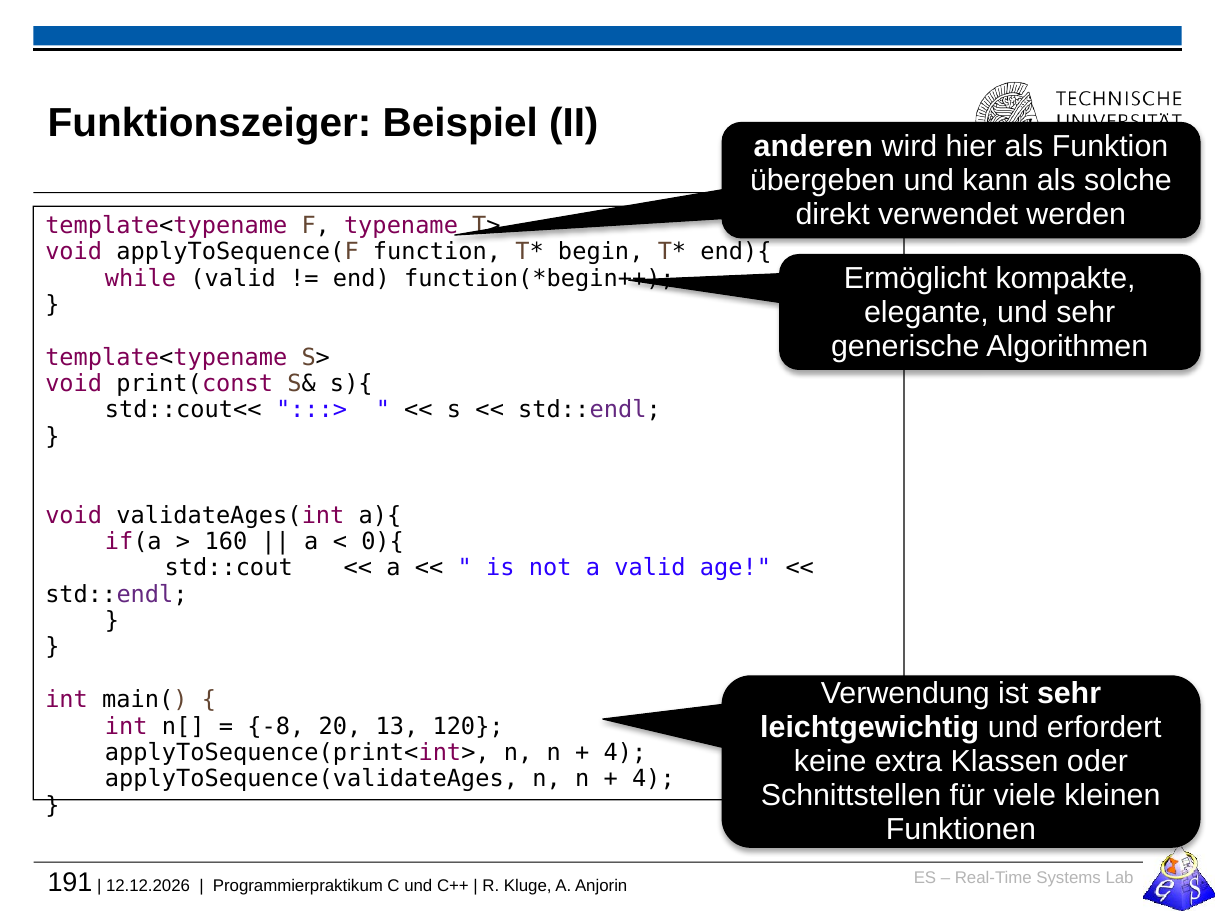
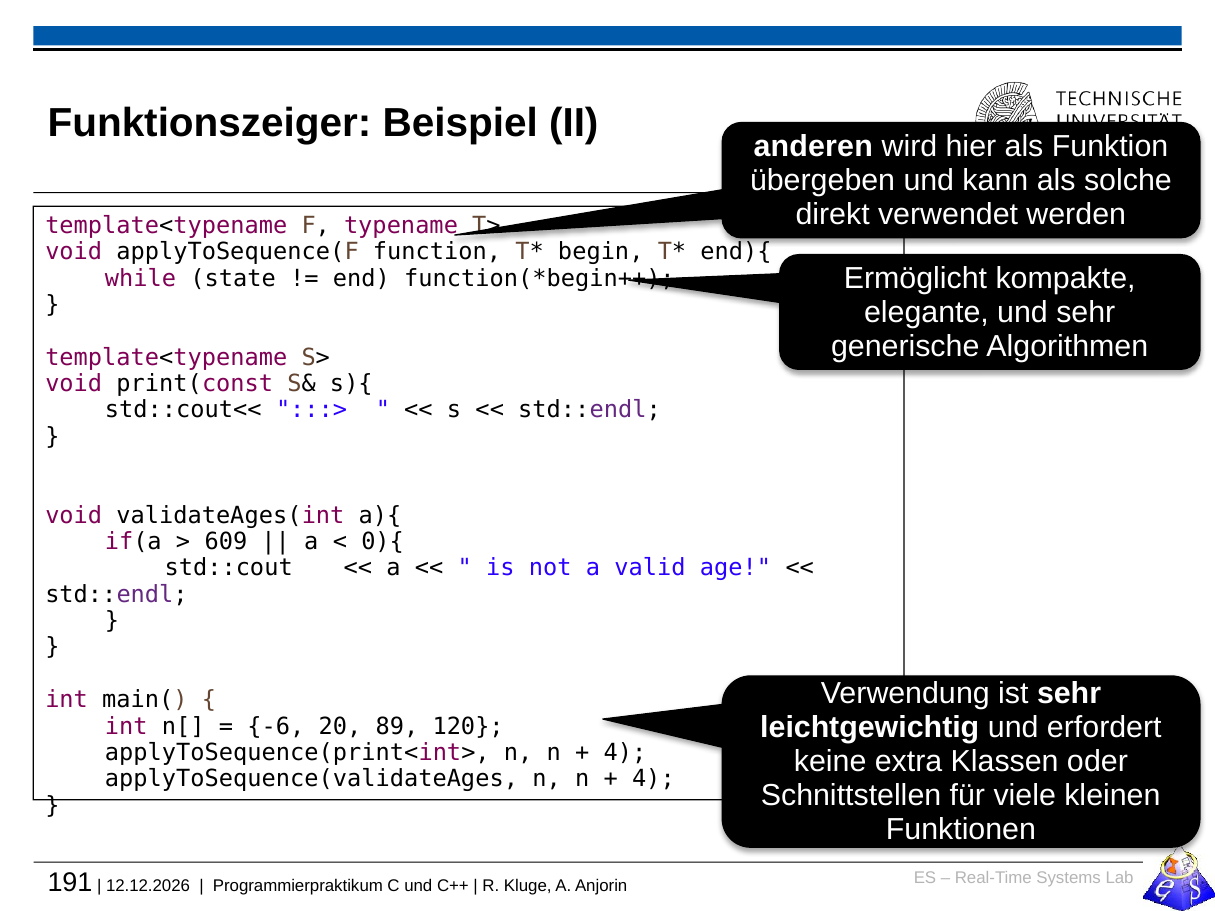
while valid: valid -> state
160: 160 -> 609
-8: -8 -> -6
13: 13 -> 89
